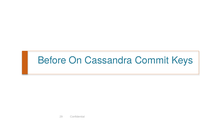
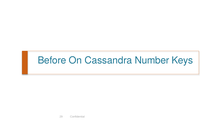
Commit: Commit -> Number
